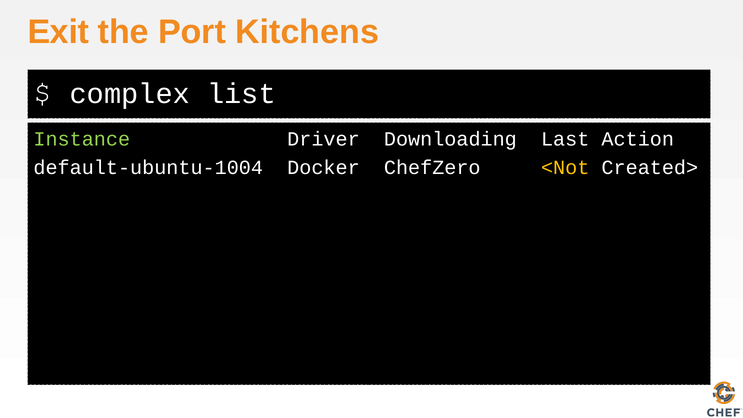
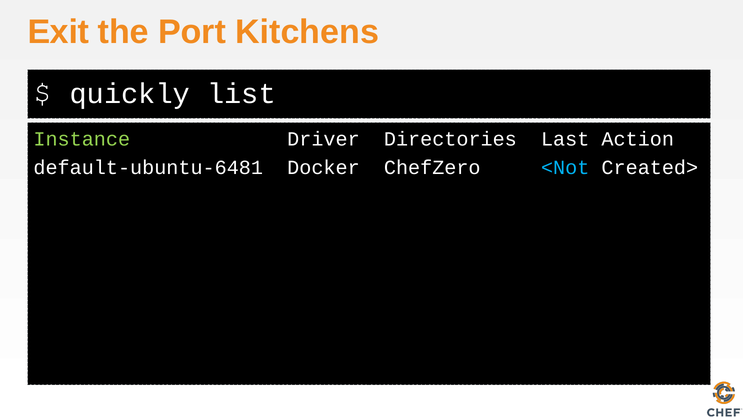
complex: complex -> quickly
Downloading: Downloading -> Directories
default-ubuntu-1004: default-ubuntu-1004 -> default-ubuntu-6481
<Not colour: yellow -> light blue
